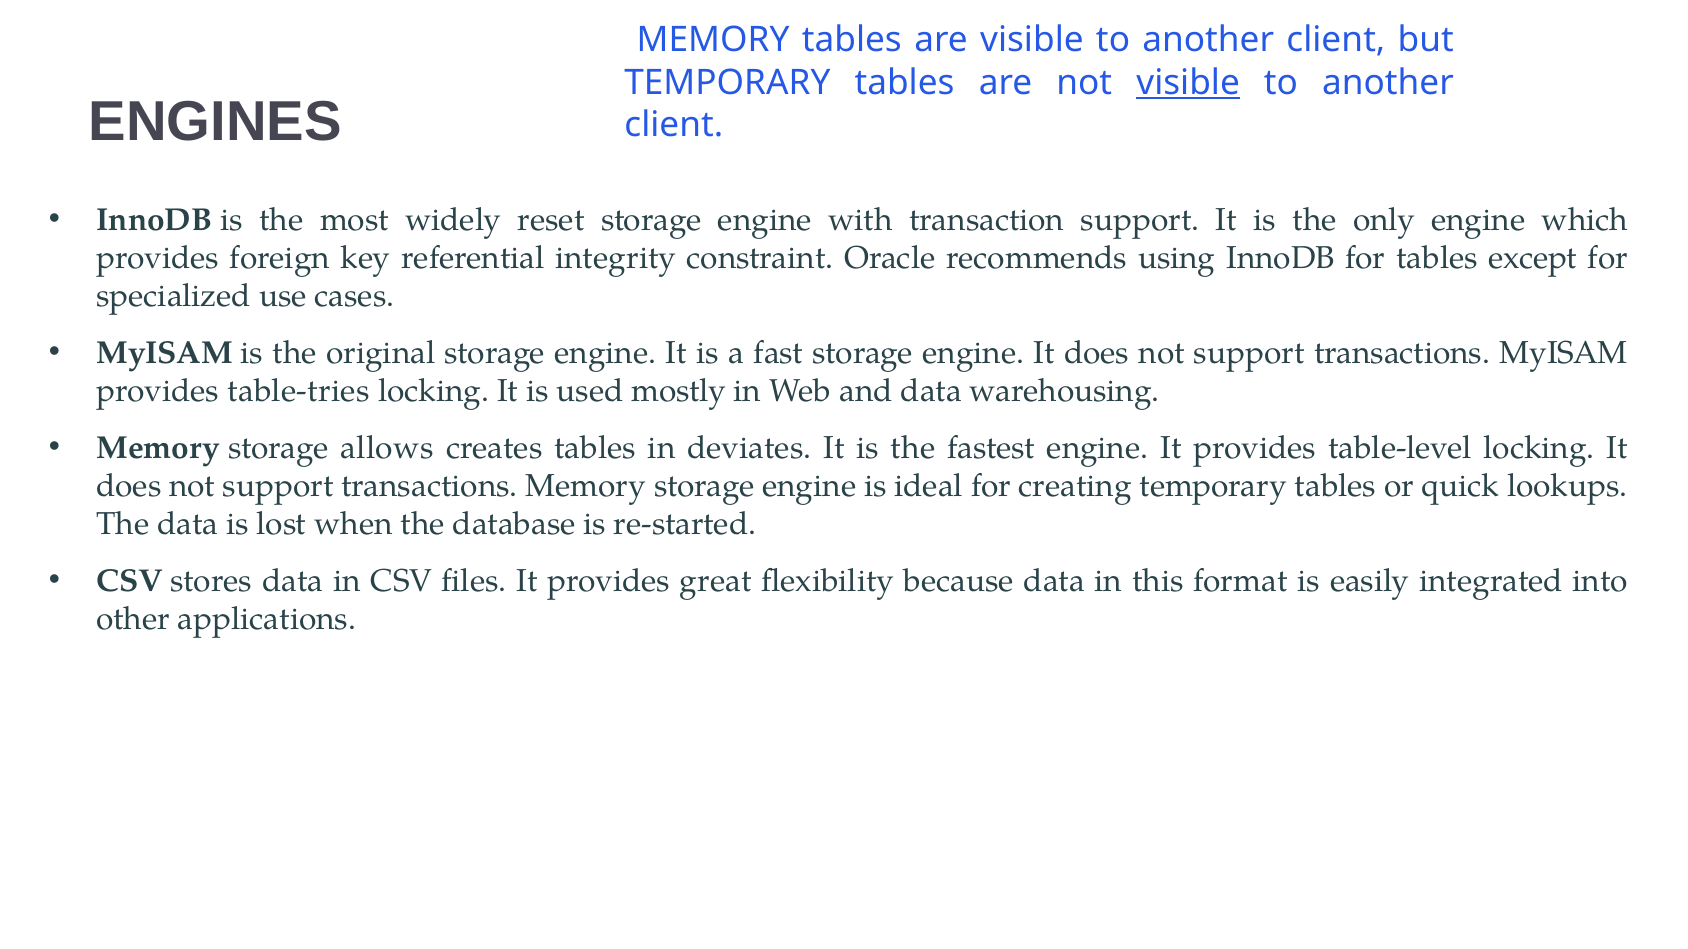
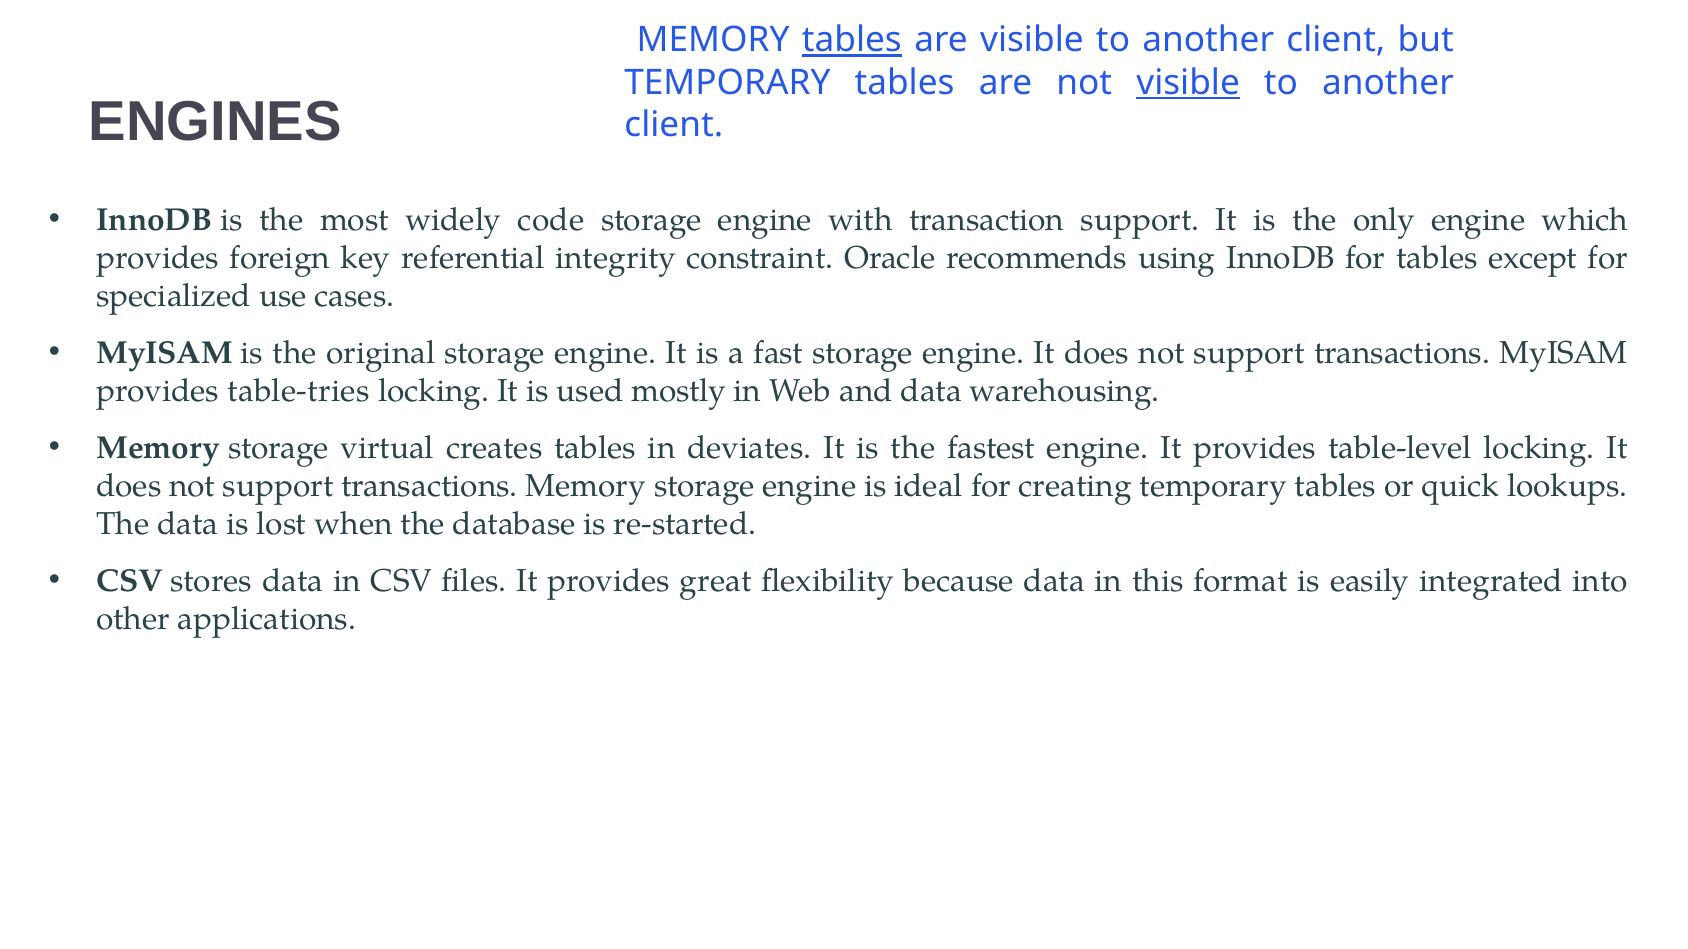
tables at (852, 40) underline: none -> present
reset: reset -> code
allows: allows -> virtual
